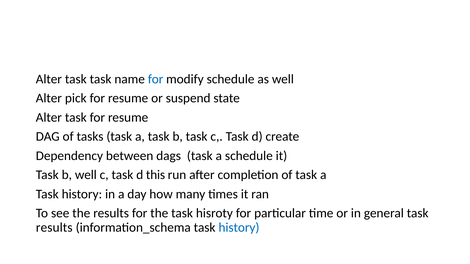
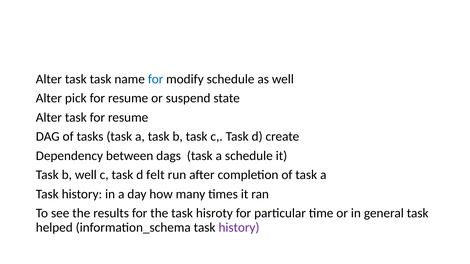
this: this -> felt
results at (54, 228): results -> helped
history at (239, 228) colour: blue -> purple
